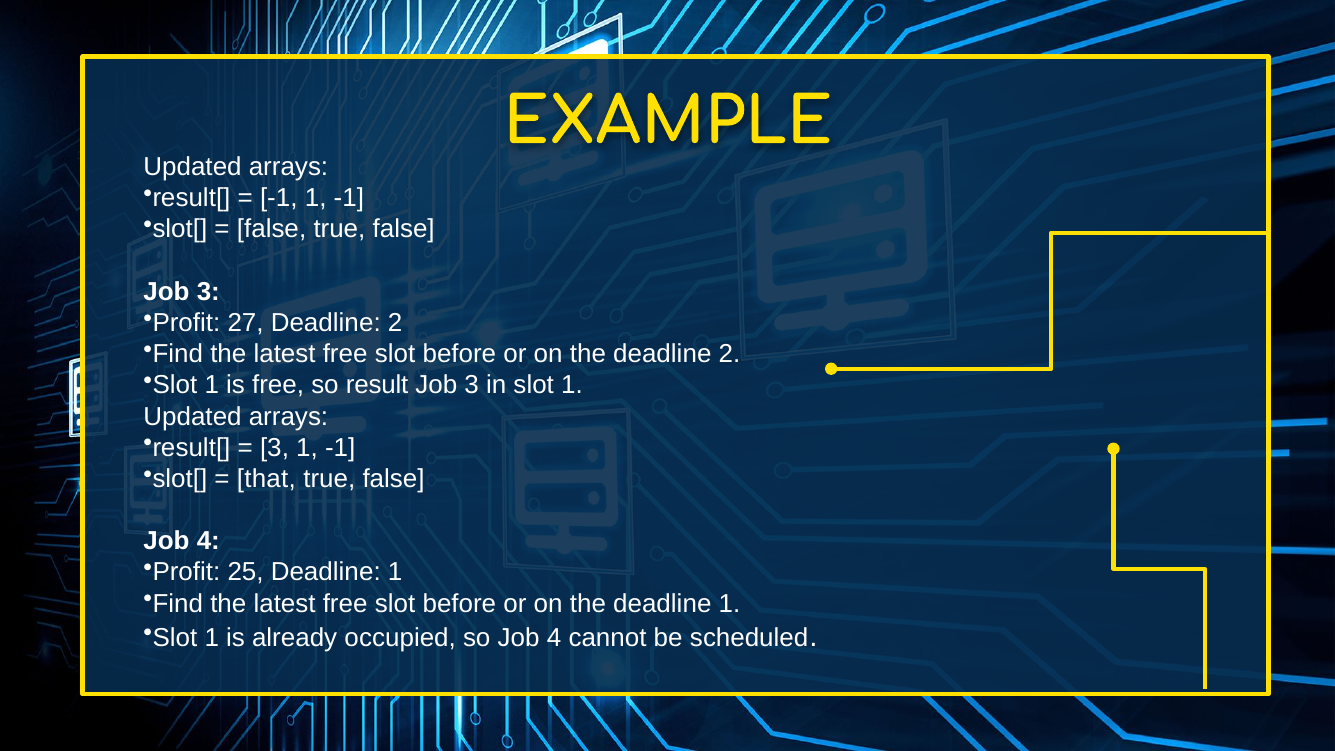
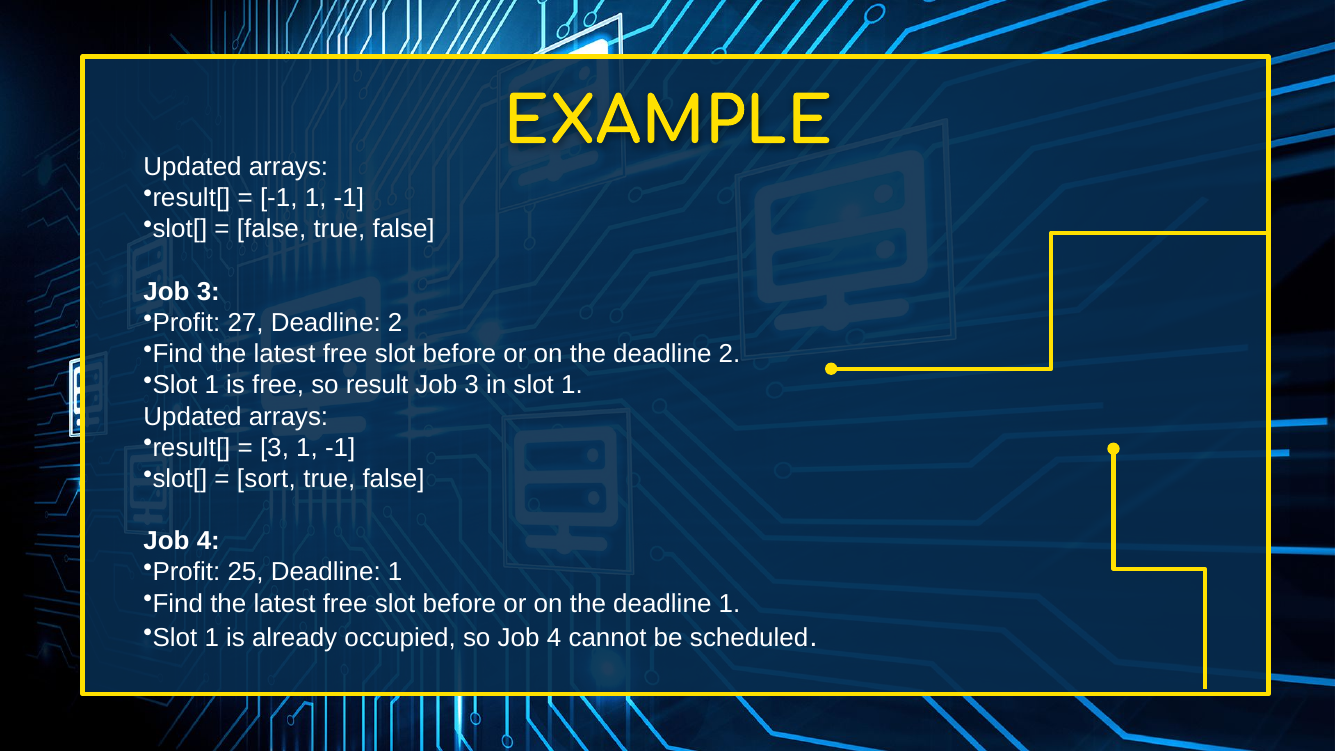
that: that -> sort
